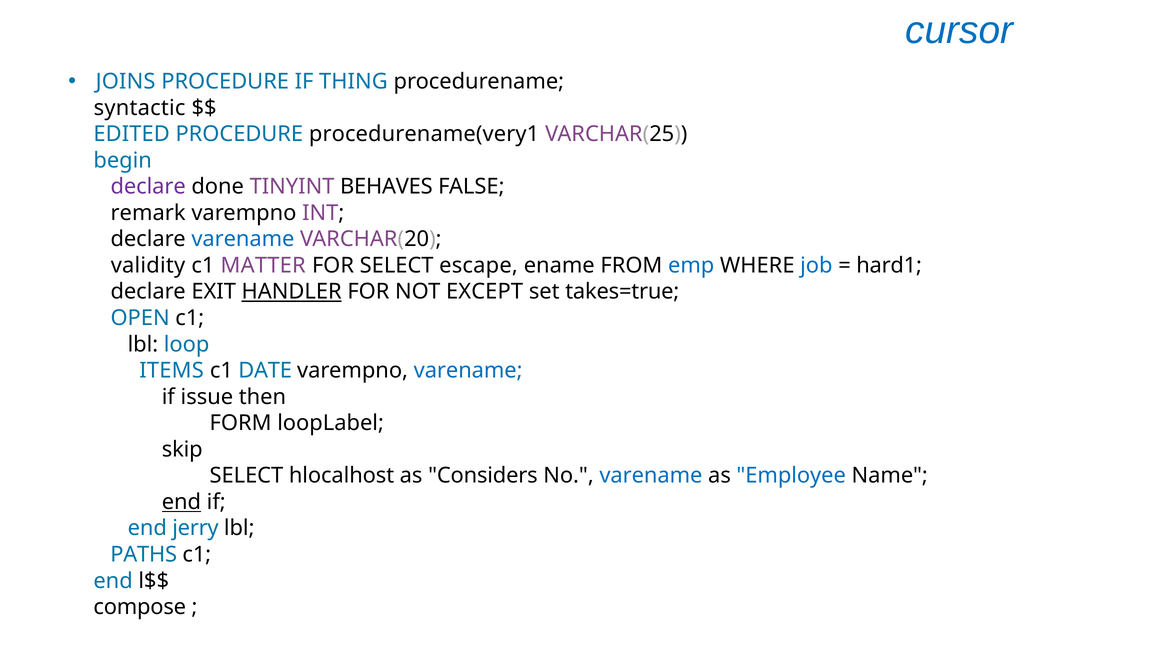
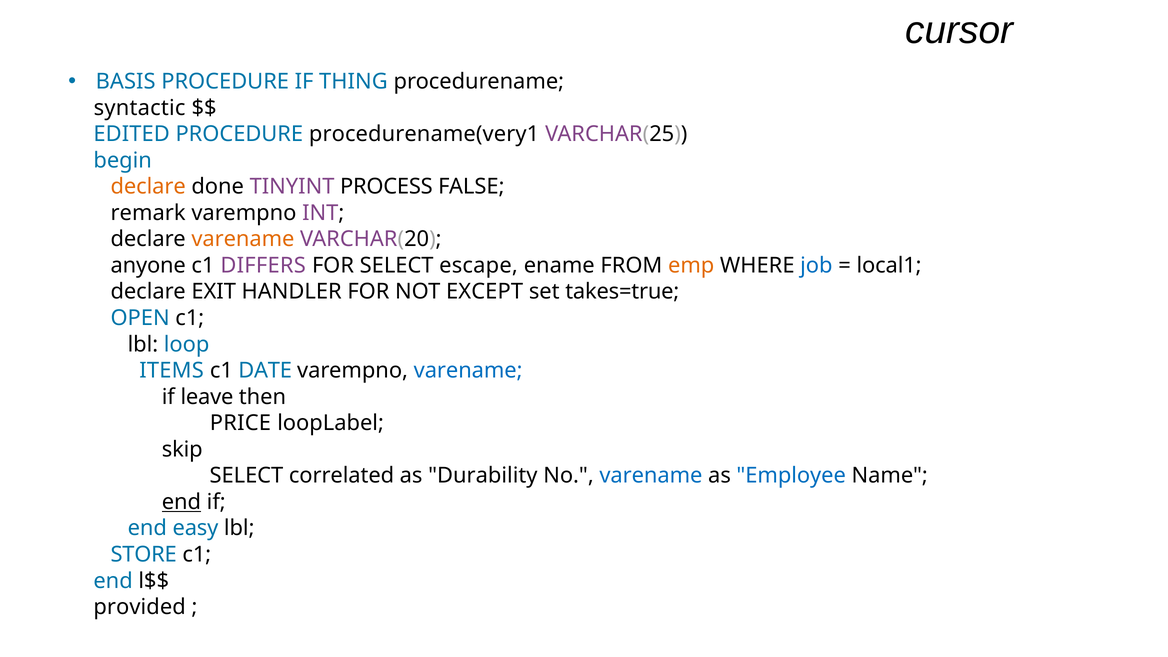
cursor colour: blue -> black
JOINS: JOINS -> BASIS
declare at (148, 187) colour: purple -> orange
BEHAVES: BEHAVES -> PROCESS
varename at (243, 239) colour: blue -> orange
validity: validity -> anyone
MATTER: MATTER -> DIFFERS
emp colour: blue -> orange
hard1: hard1 -> local1
HANDLER underline: present -> none
issue: issue -> leave
FORM: FORM -> PRICE
hlocalhost: hlocalhost -> correlated
Considers: Considers -> Durability
jerry: jerry -> easy
PATHS: PATHS -> STORE
compose: compose -> provided
